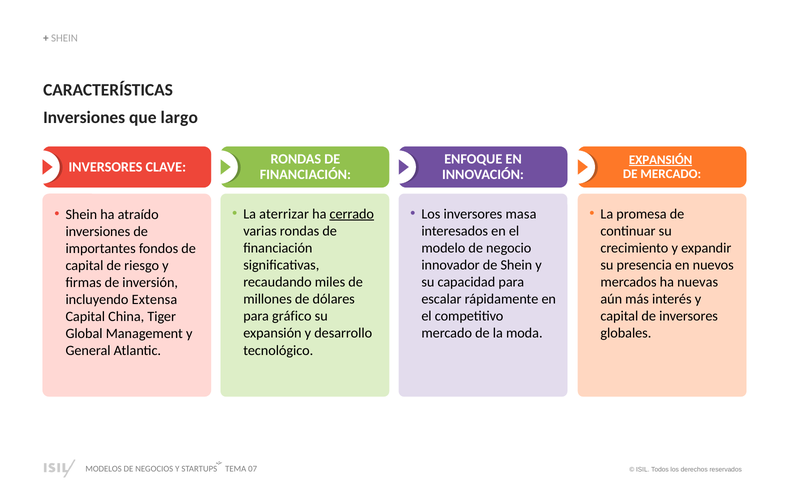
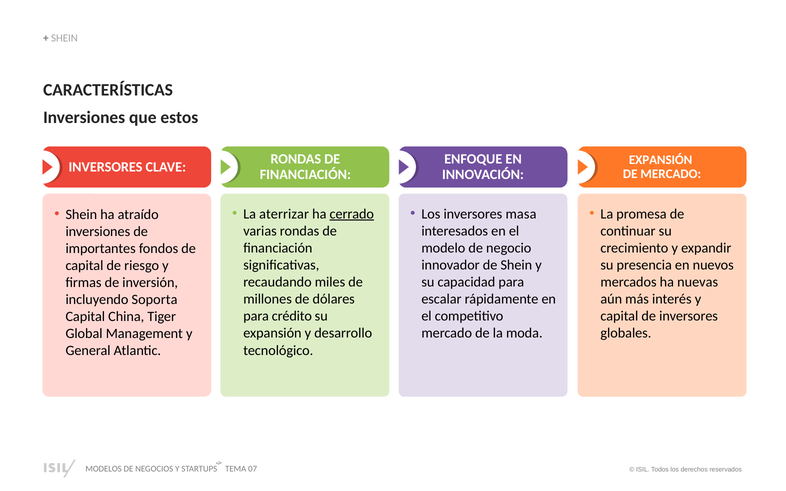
largo: largo -> estos
EXPANSIÓN at (661, 160) underline: present -> none
Extensa: Extensa -> Soporta
gráfico: gráfico -> crédito
